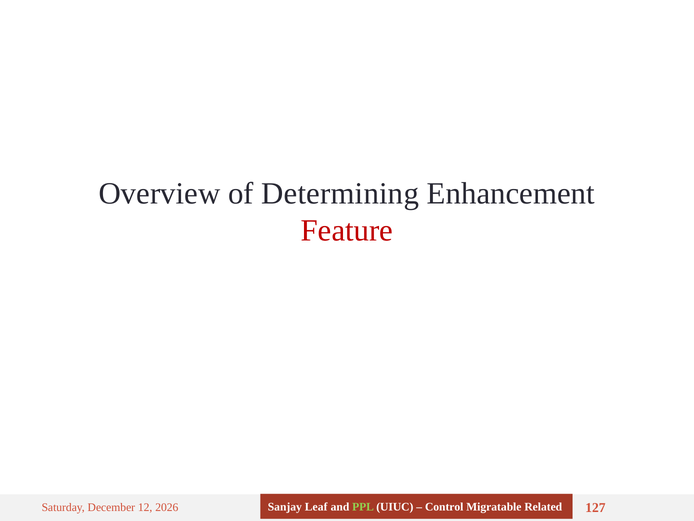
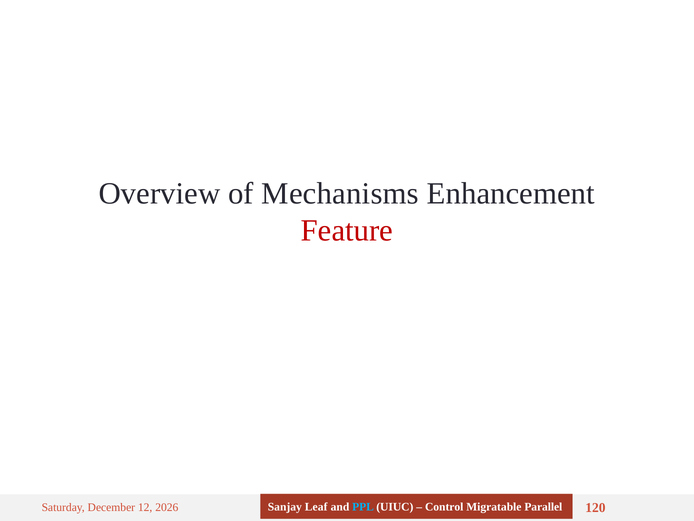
Determining: Determining -> Mechanisms
PPL colour: light green -> light blue
Related: Related -> Parallel
127: 127 -> 120
